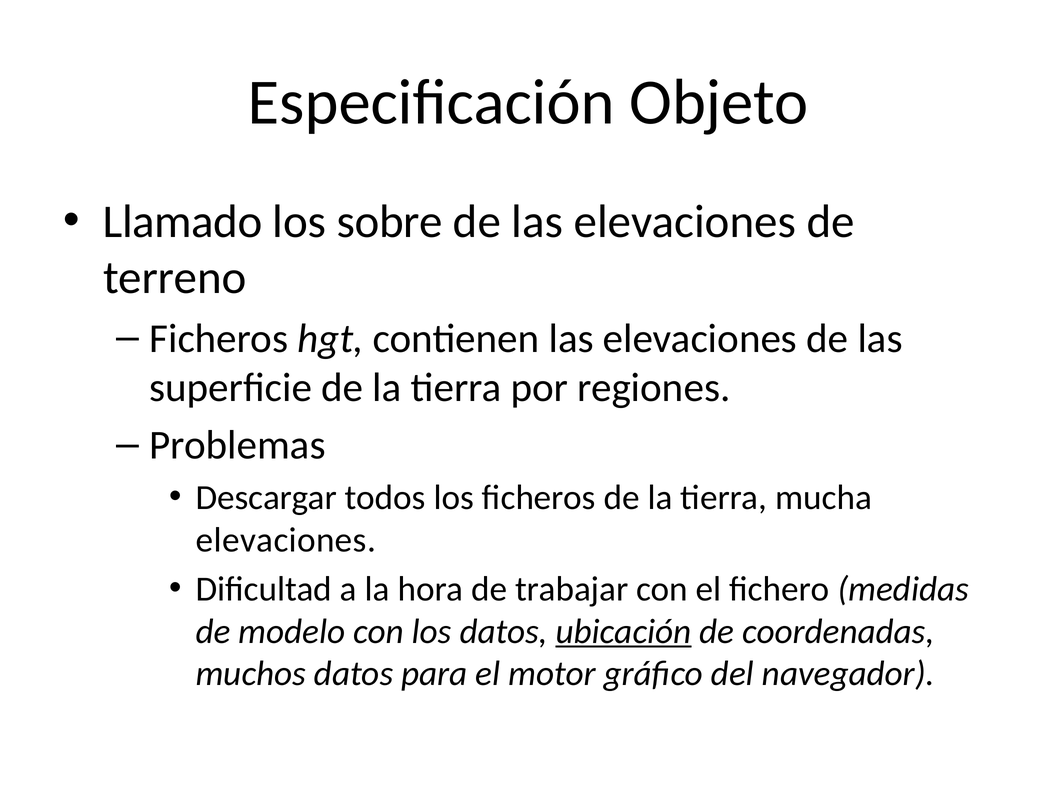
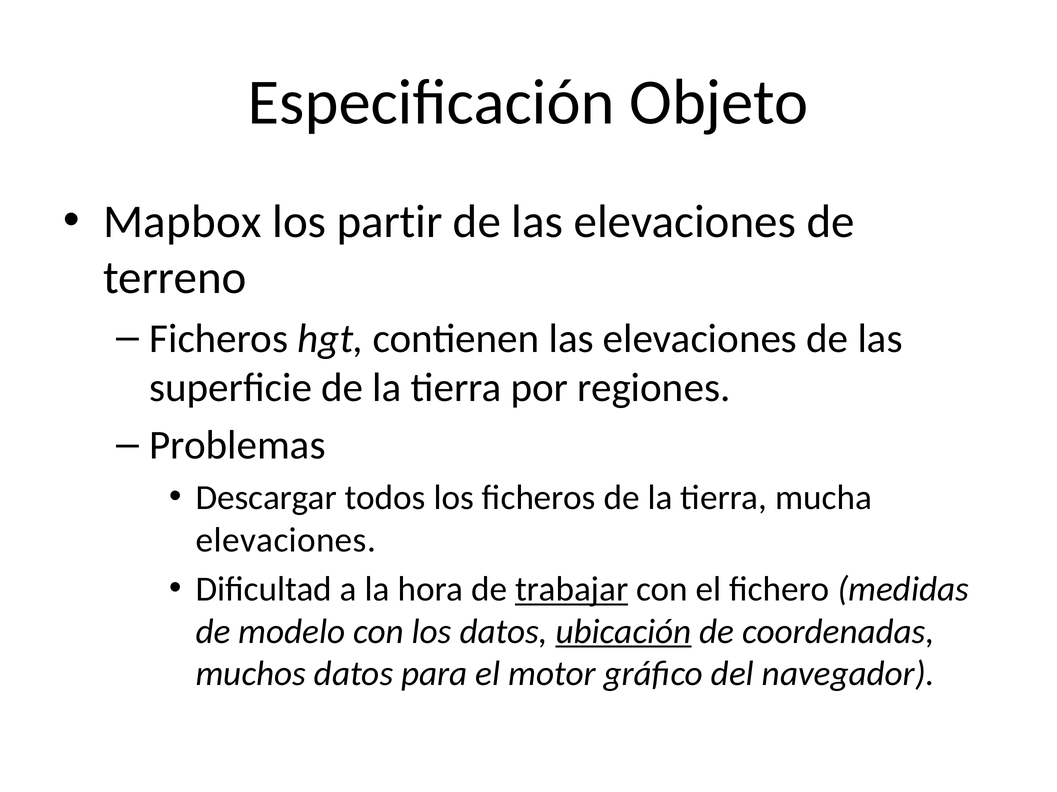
Llamado: Llamado -> Mapbox
sobre: sobre -> partir
trabajar underline: none -> present
